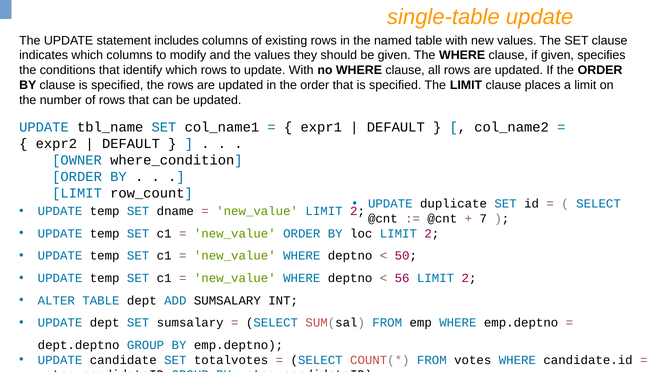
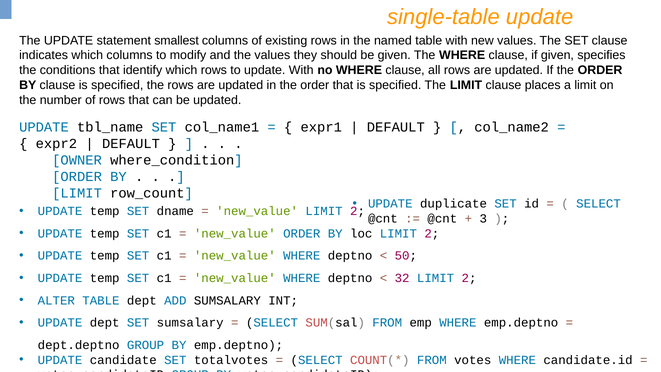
includes: includes -> smallest
7: 7 -> 3
56: 56 -> 32
